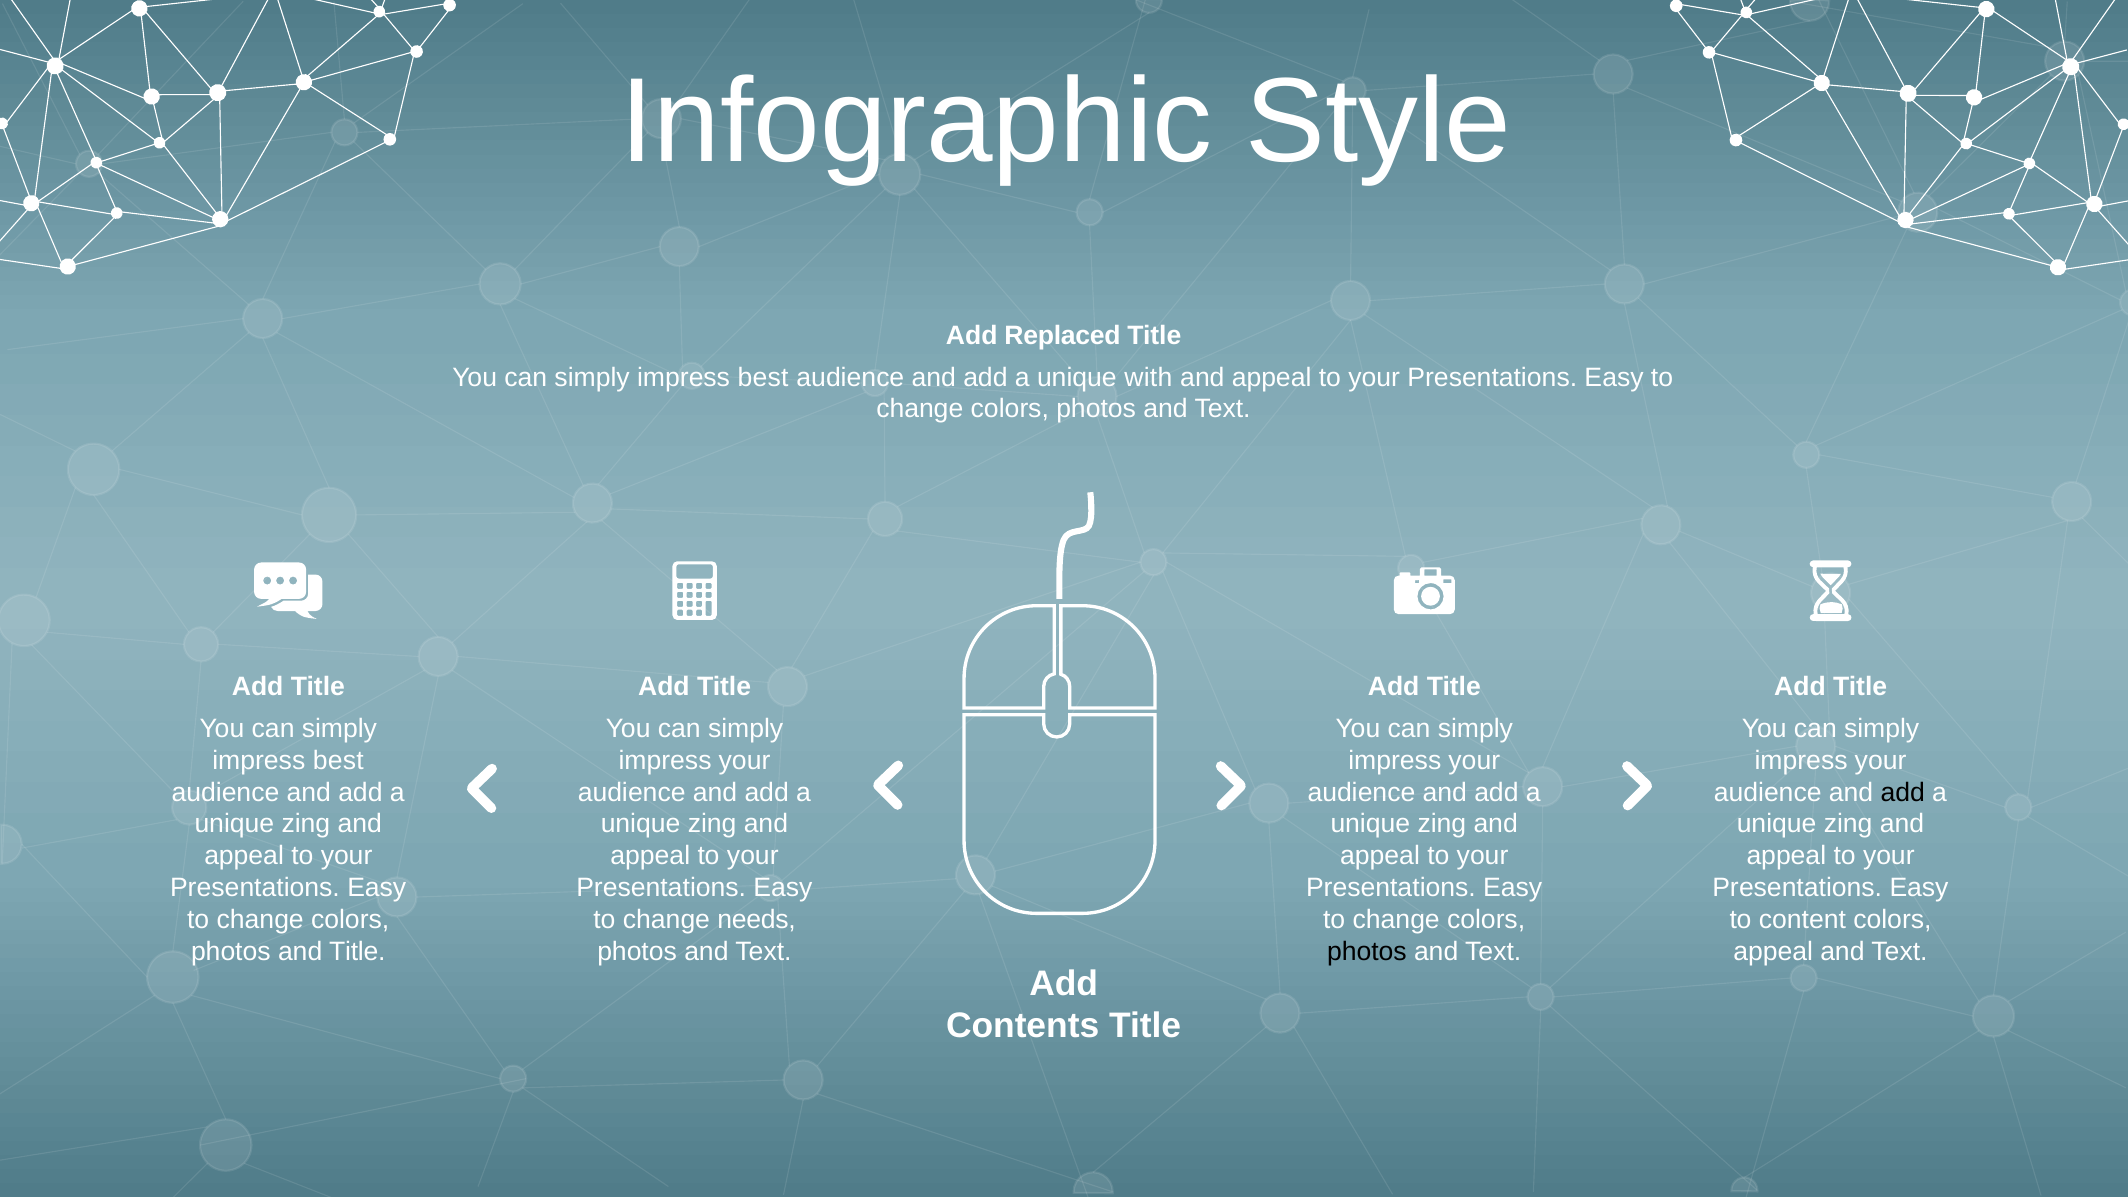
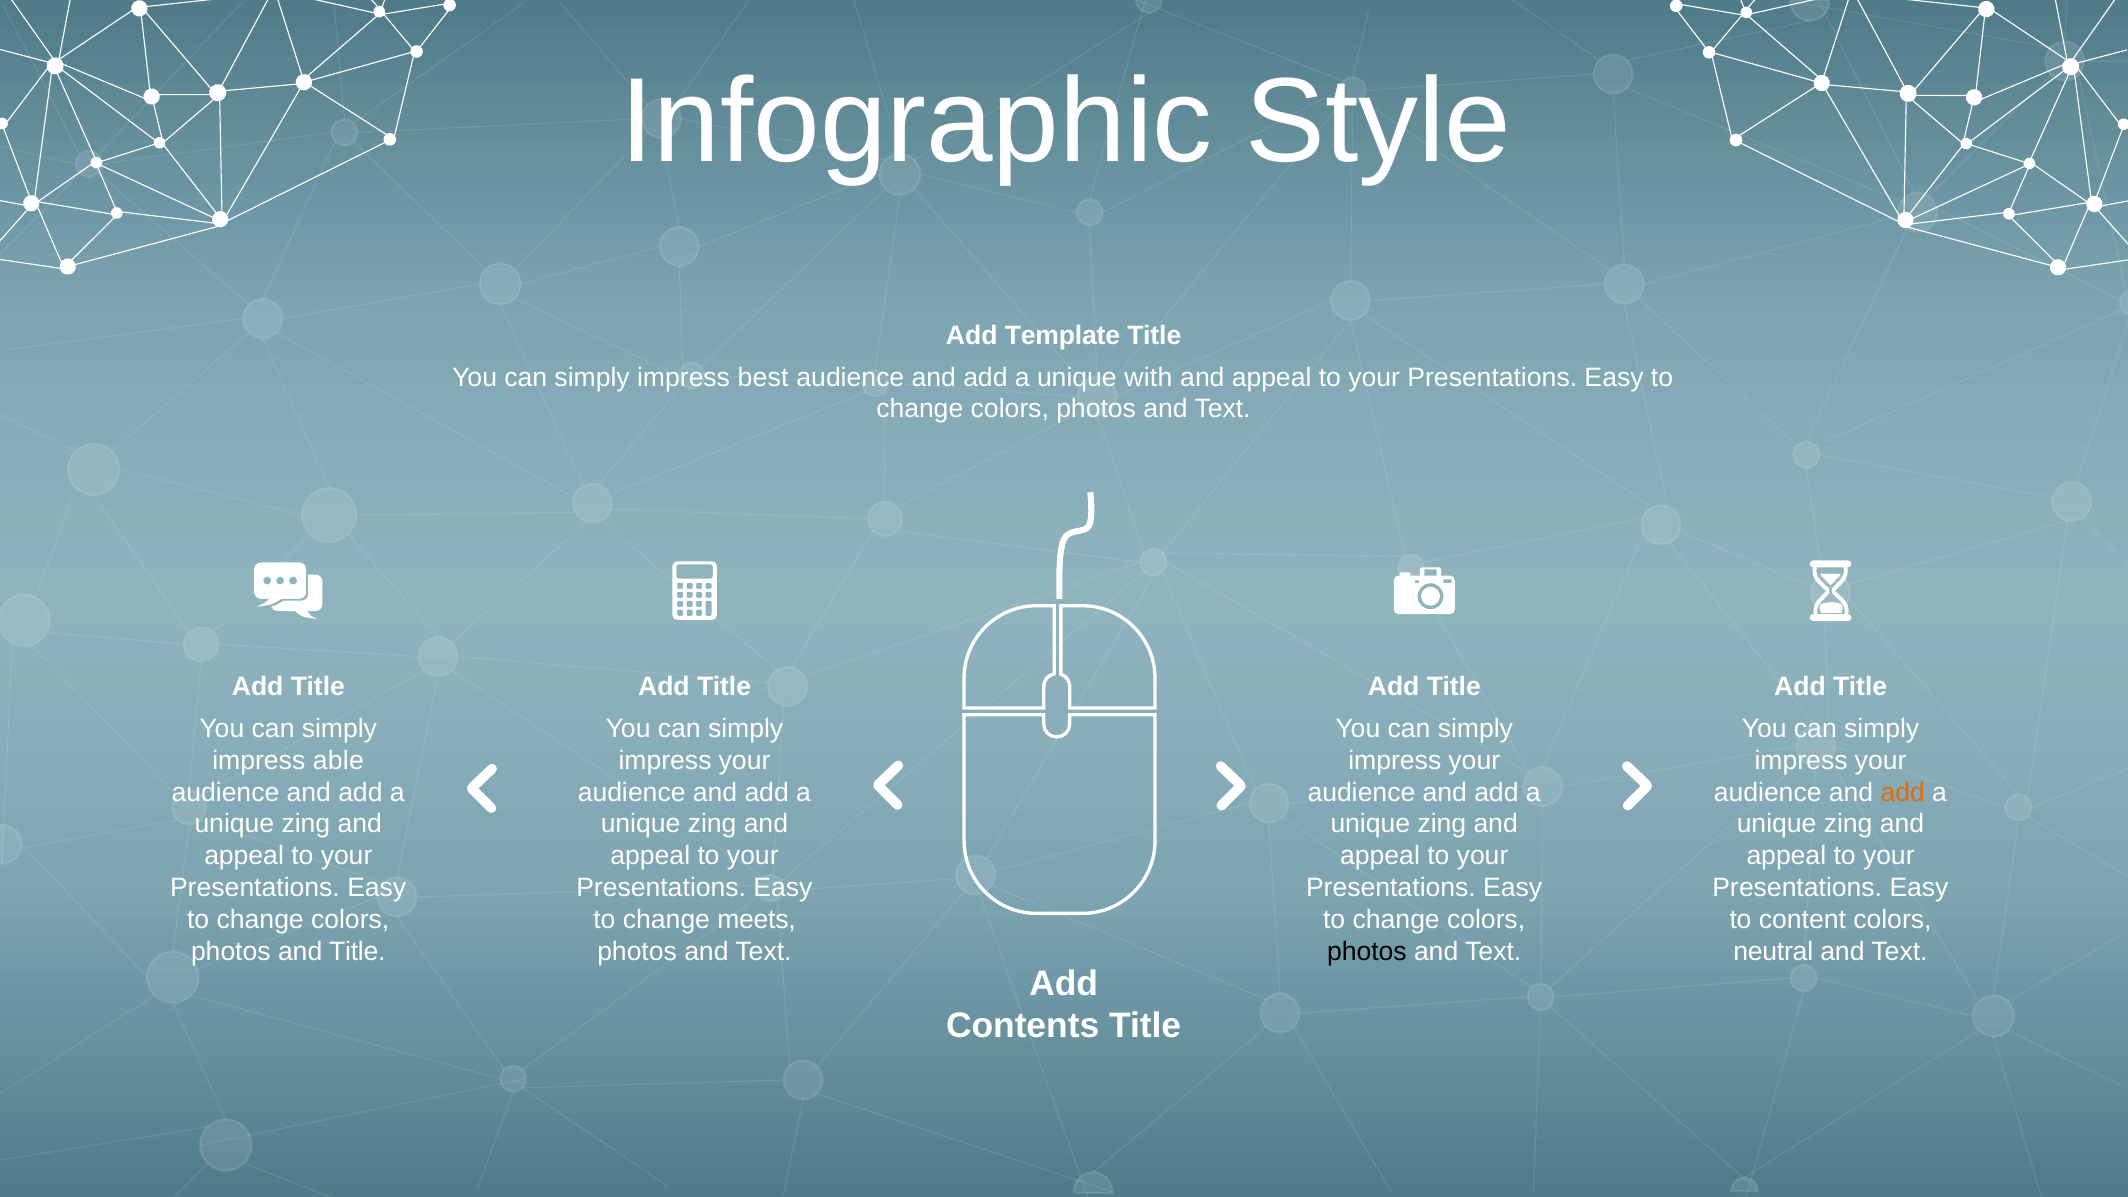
Replaced: Replaced -> Template
best at (338, 760): best -> able
add at (1903, 792) colour: black -> orange
needs: needs -> meets
appeal at (1773, 952): appeal -> neutral
